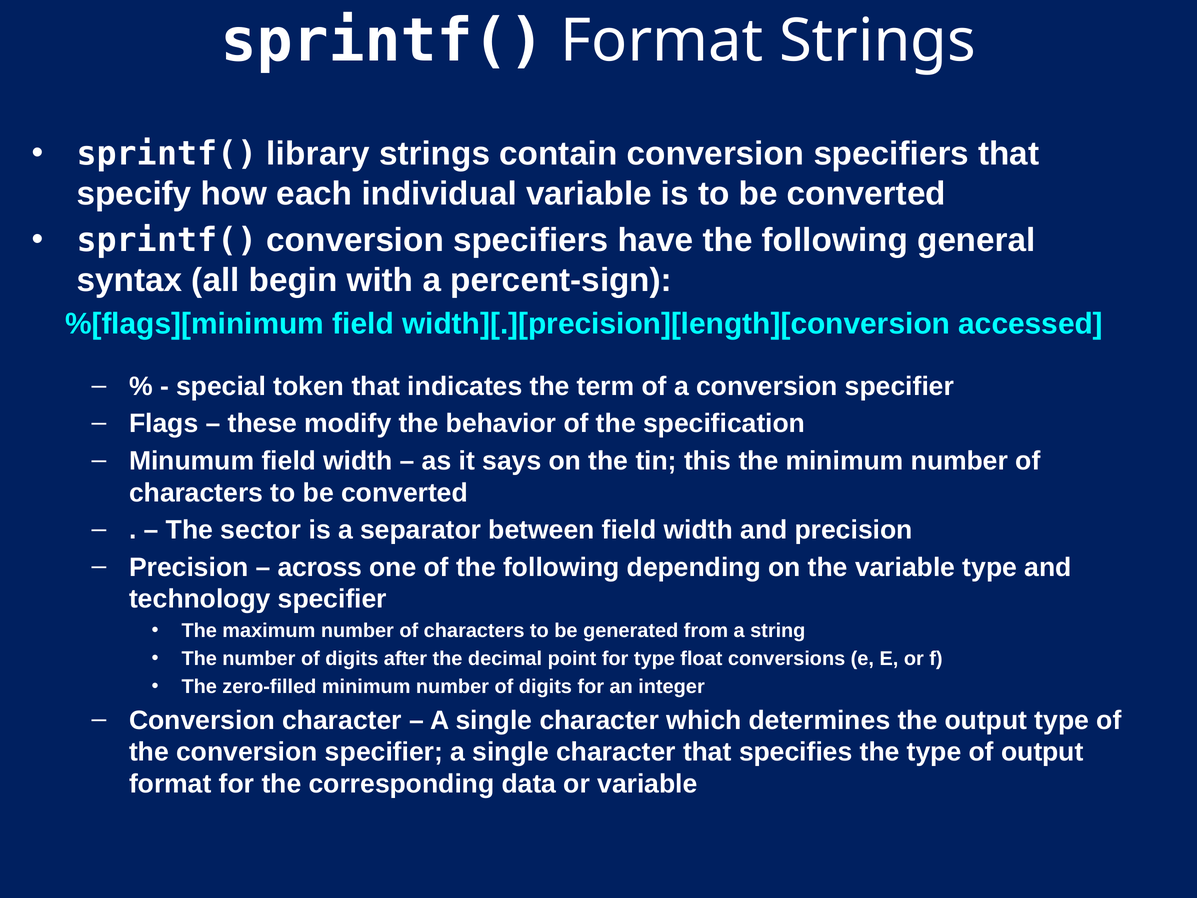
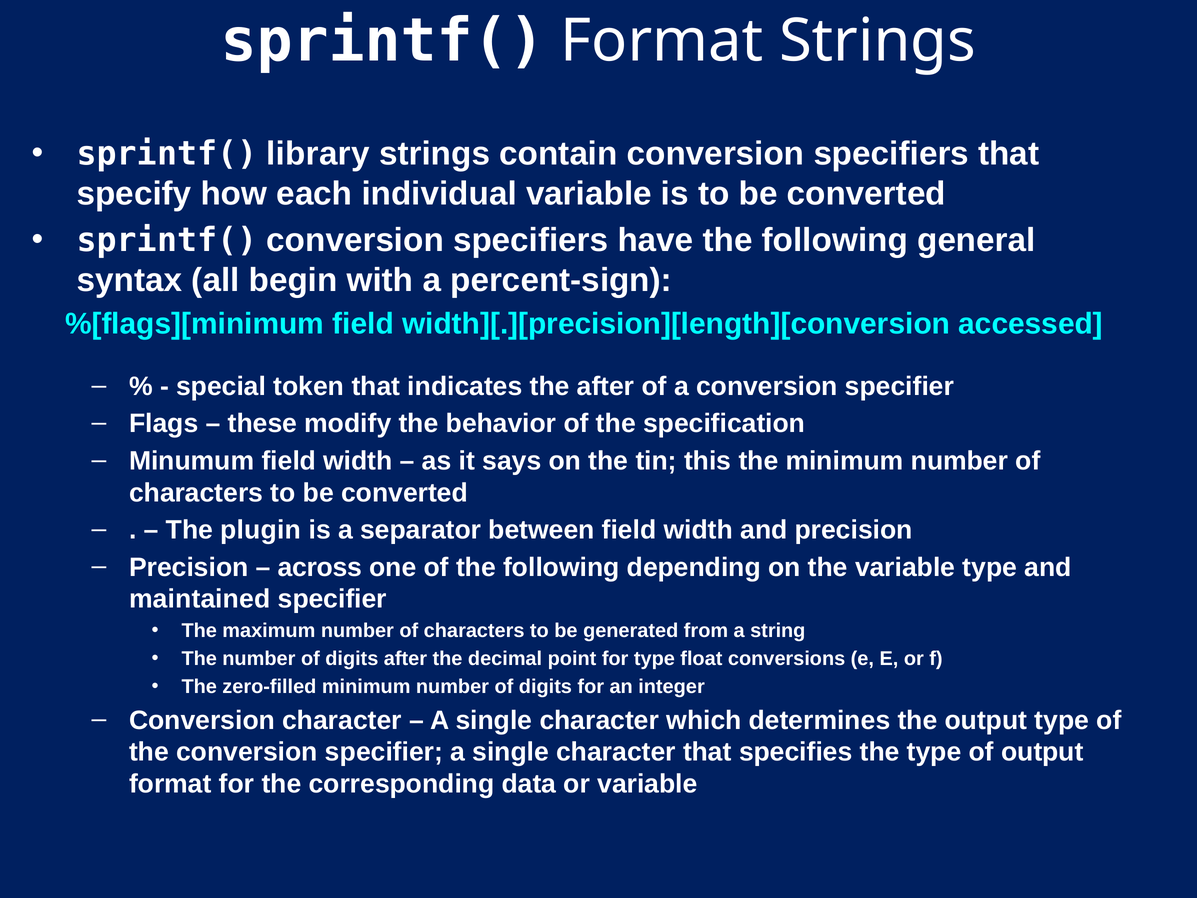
the term: term -> after
sector: sector -> plugin
technology: technology -> maintained
